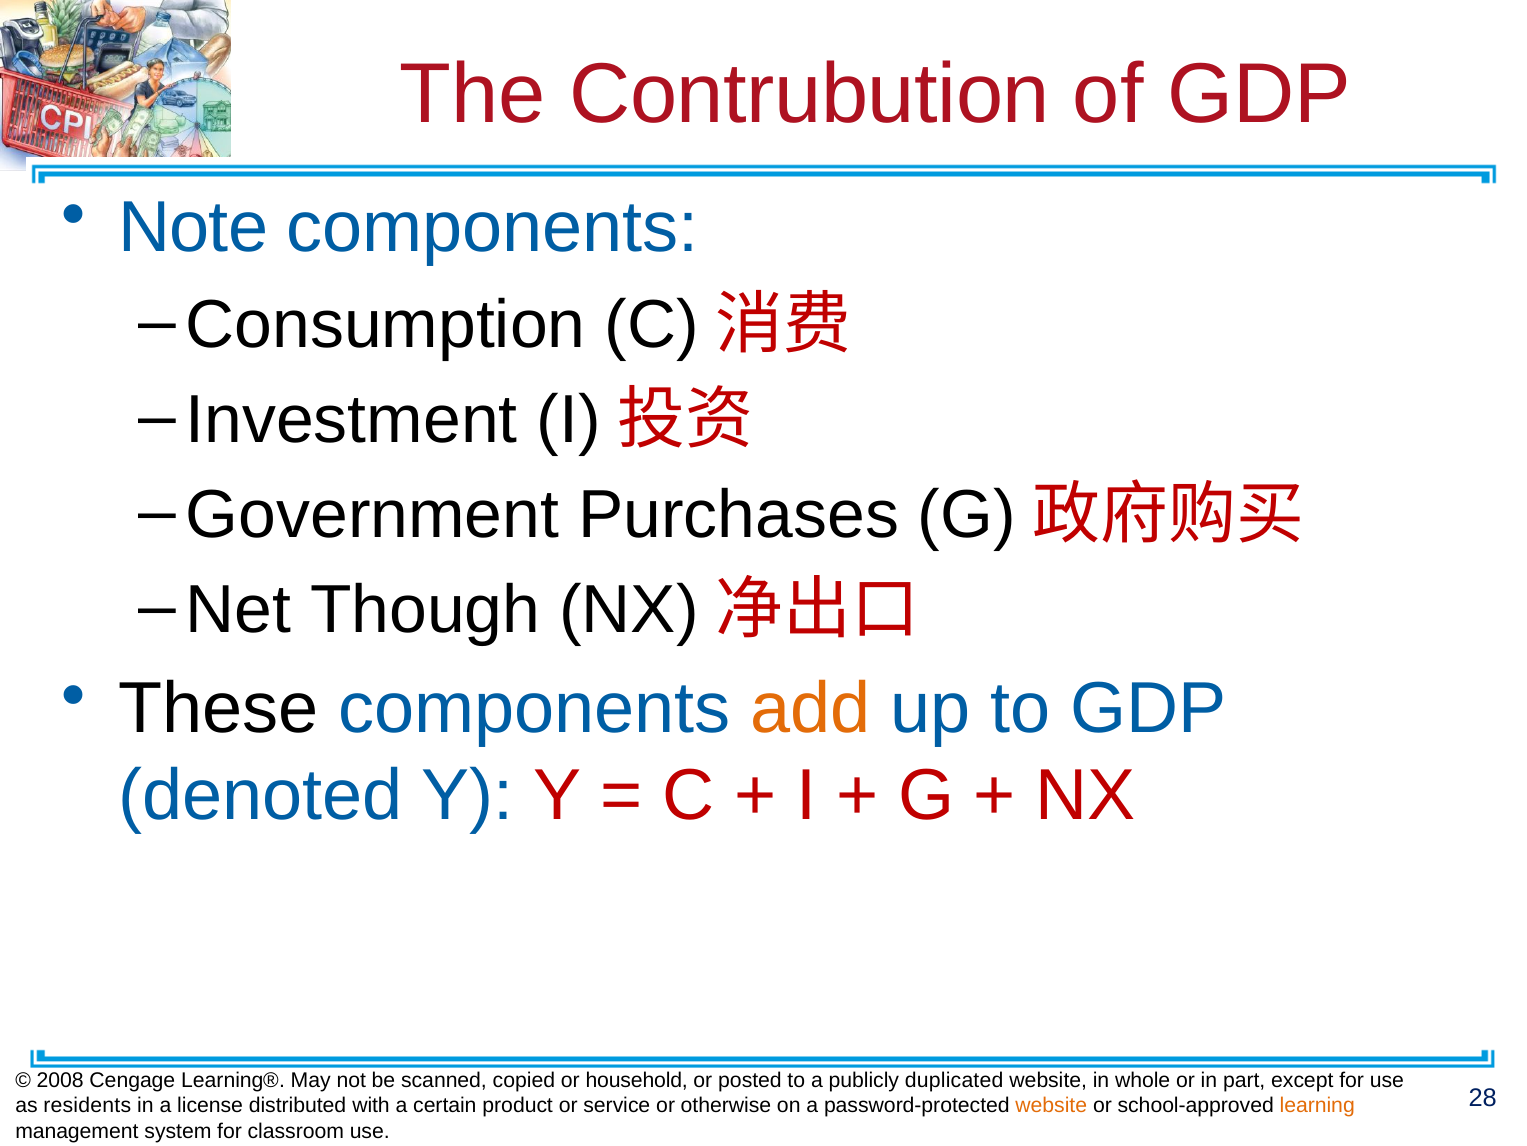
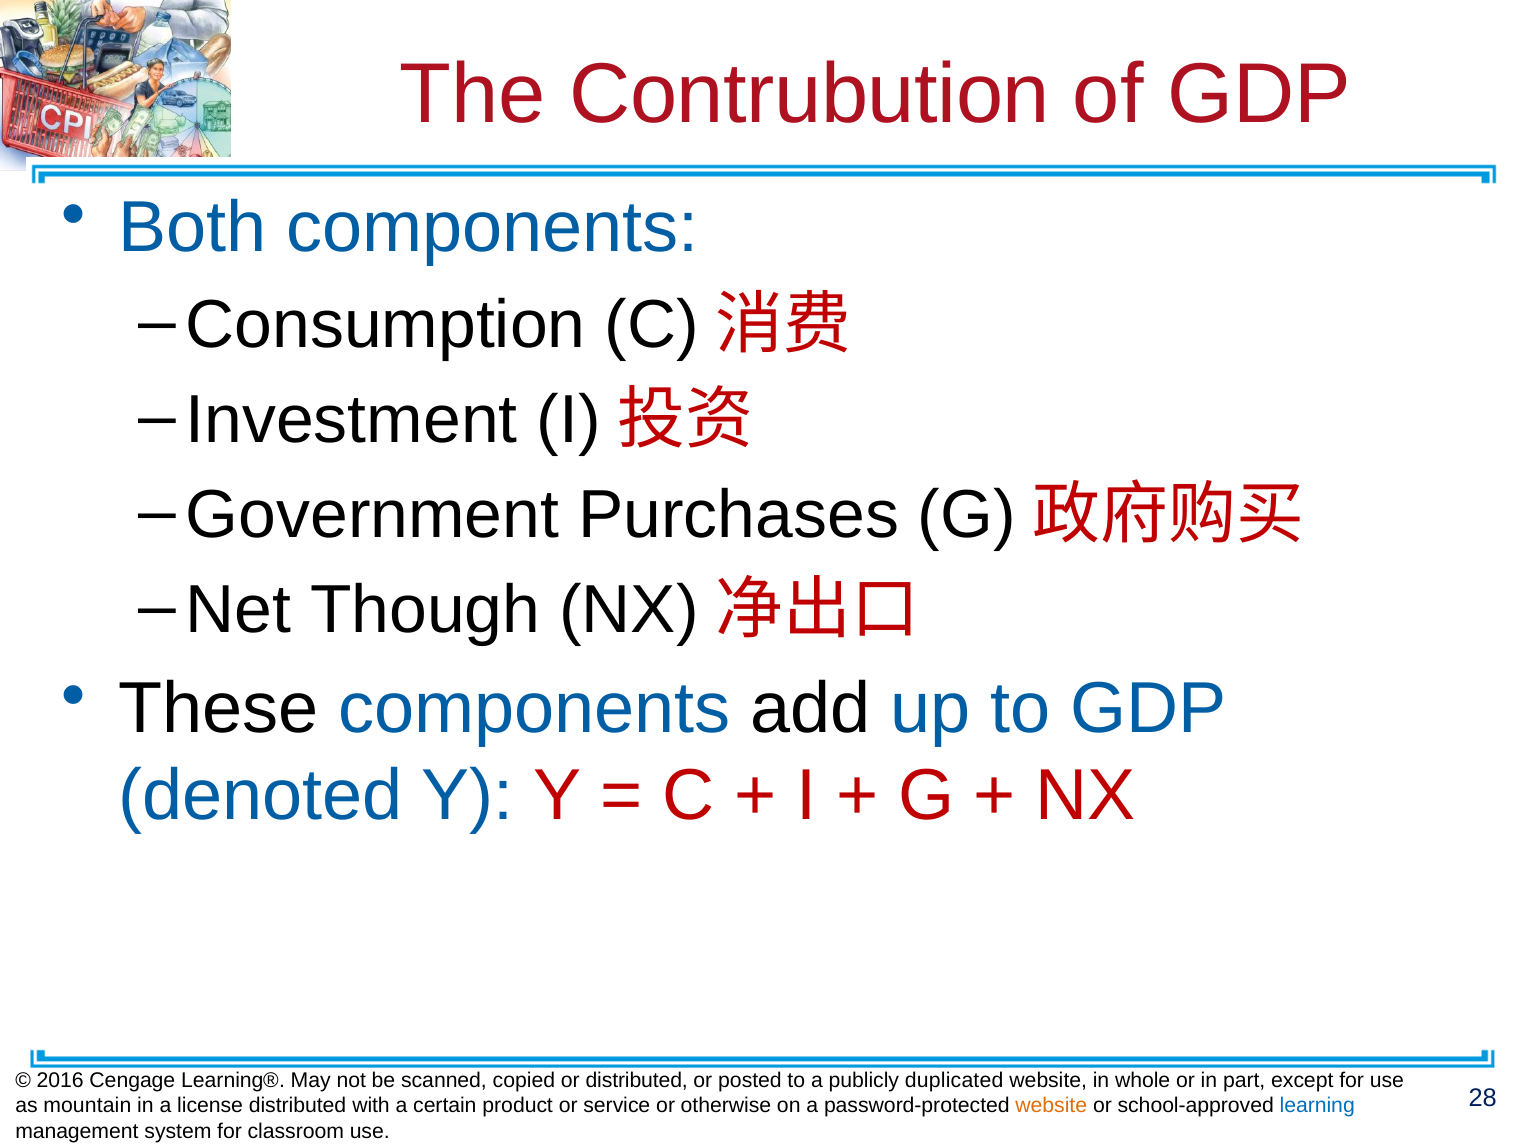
Note: Note -> Both
add colour: orange -> black
2008: 2008 -> 2016
or household: household -> distributed
residents: residents -> mountain
learning colour: orange -> blue
